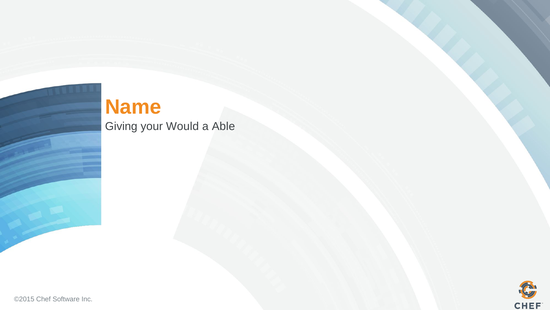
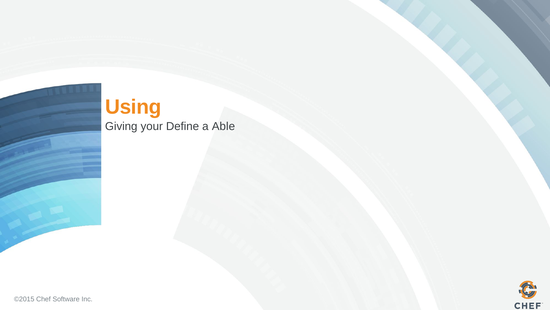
Name: Name -> Using
Would: Would -> Define
